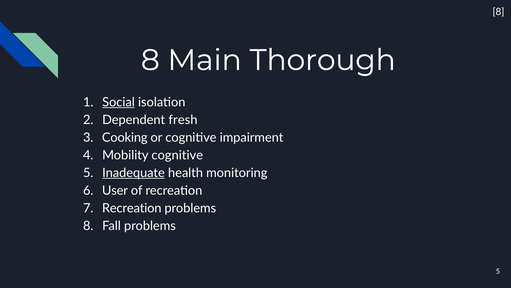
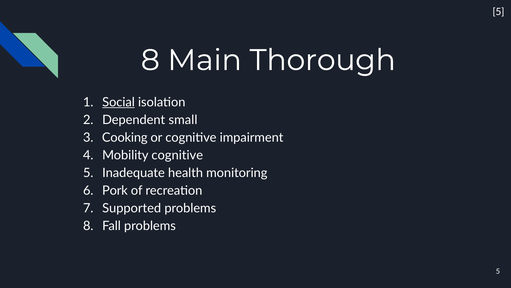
8 at (498, 12): 8 -> 5
fresh: fresh -> small
Inadequate underline: present -> none
User: User -> Pork
Recreation at (132, 208): Recreation -> Supported
